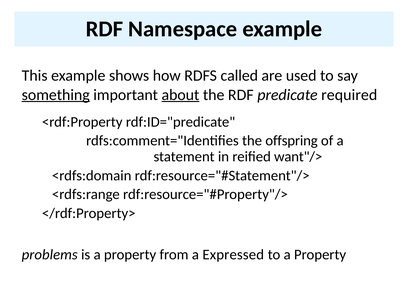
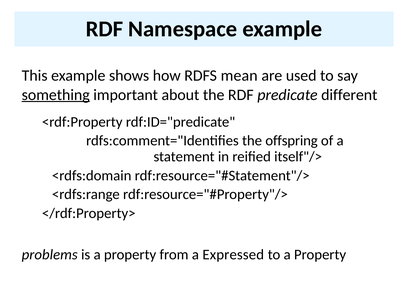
called: called -> mean
about underline: present -> none
required: required -> different
want"/>: want"/> -> itself"/>
